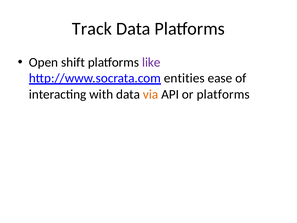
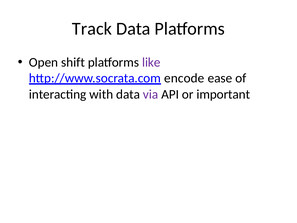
entities: entities -> encode
via colour: orange -> purple
or platforms: platforms -> important
